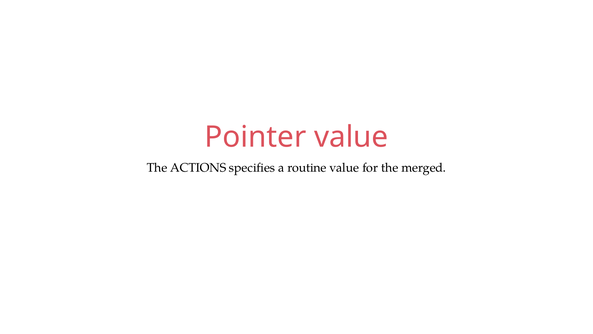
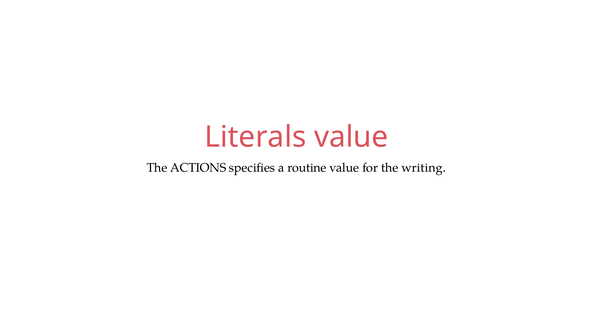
Pointer: Pointer -> Literals
merged: merged -> writing
